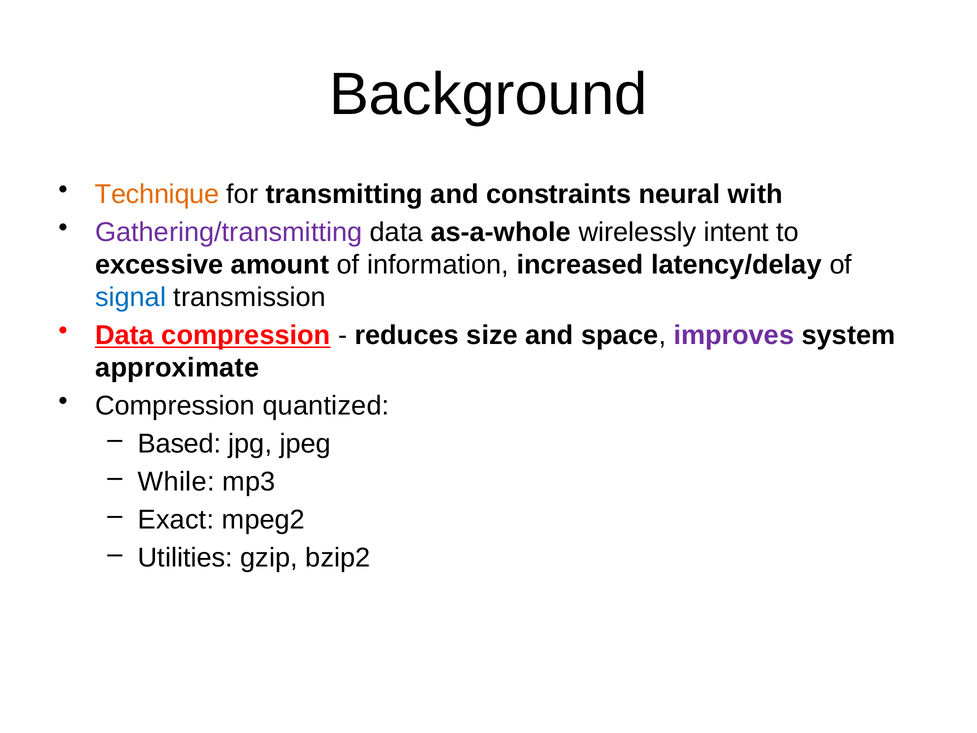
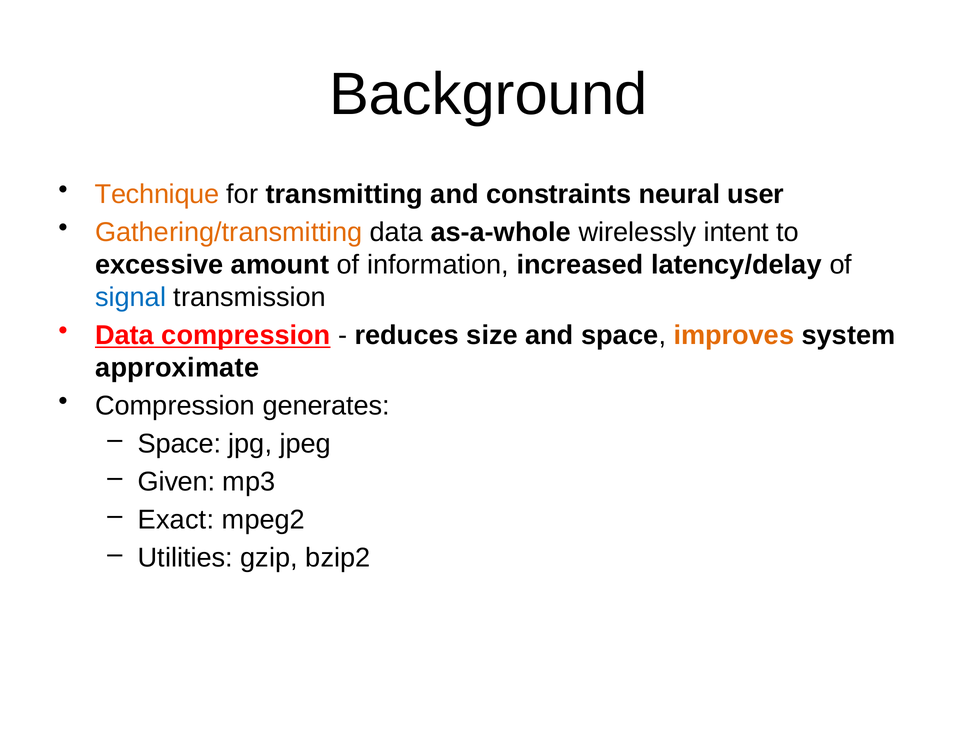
with: with -> user
Gathering/transmitting colour: purple -> orange
improves colour: purple -> orange
quantized: quantized -> generates
Based at (179, 444): Based -> Space
While: While -> Given
